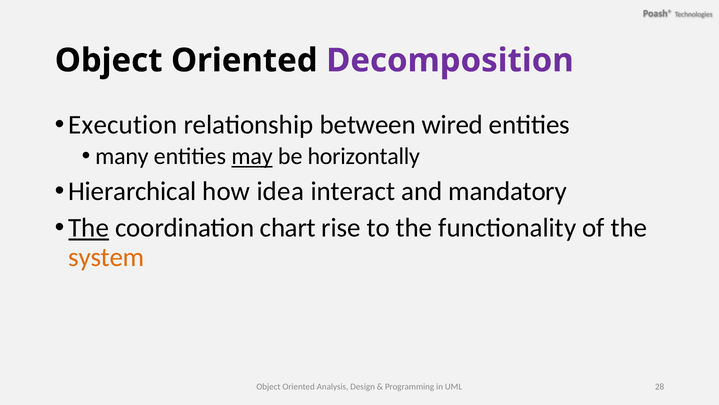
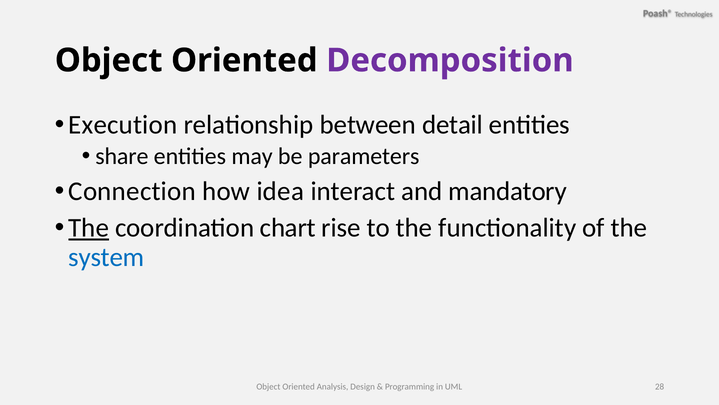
wired: wired -> detail
many: many -> share
may underline: present -> none
horizontally: horizontally -> parameters
Hierarchical: Hierarchical -> Connection
system colour: orange -> blue
